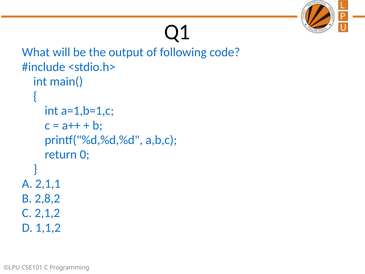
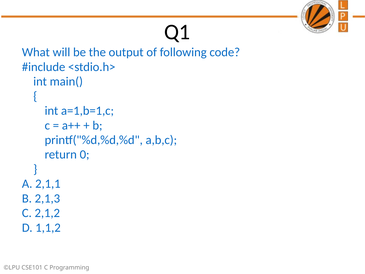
2,8,2: 2,8,2 -> 2,1,3
